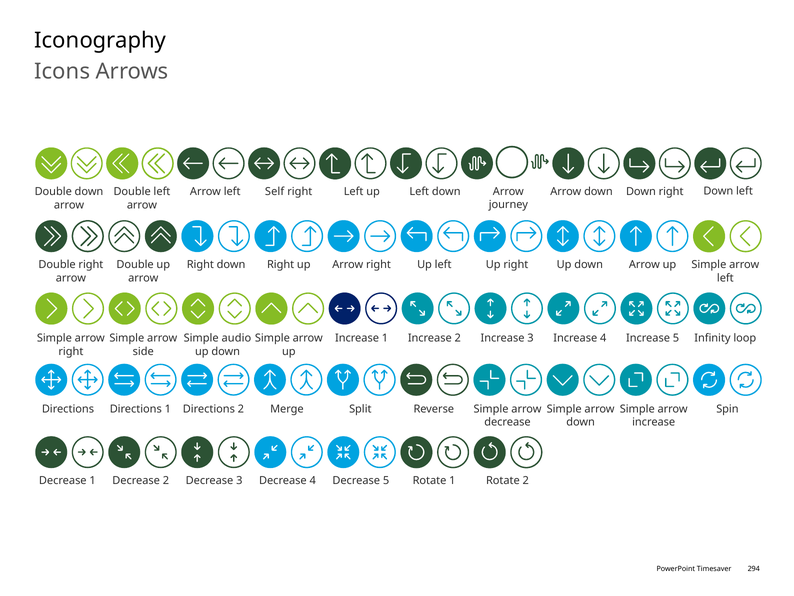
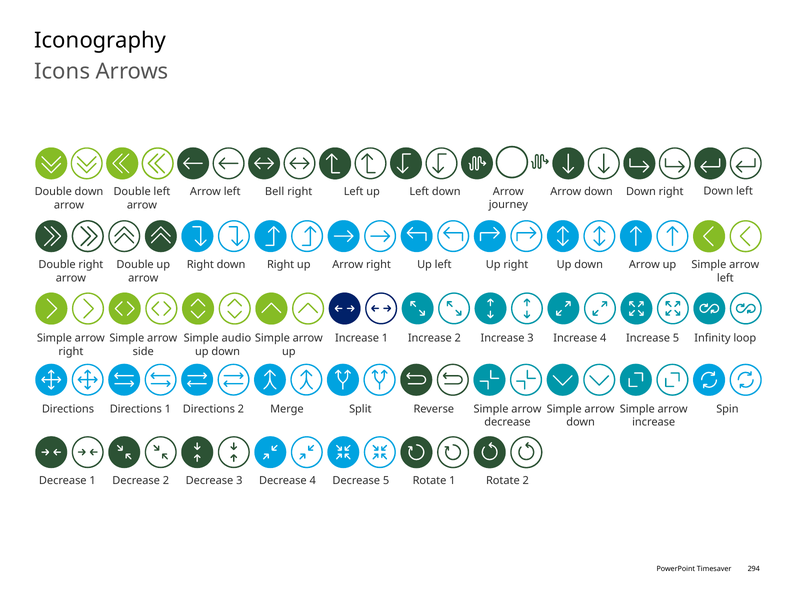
Self: Self -> Bell
